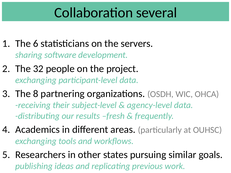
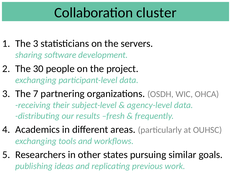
several: several -> cluster
The 6: 6 -> 3
32: 32 -> 30
8: 8 -> 7
